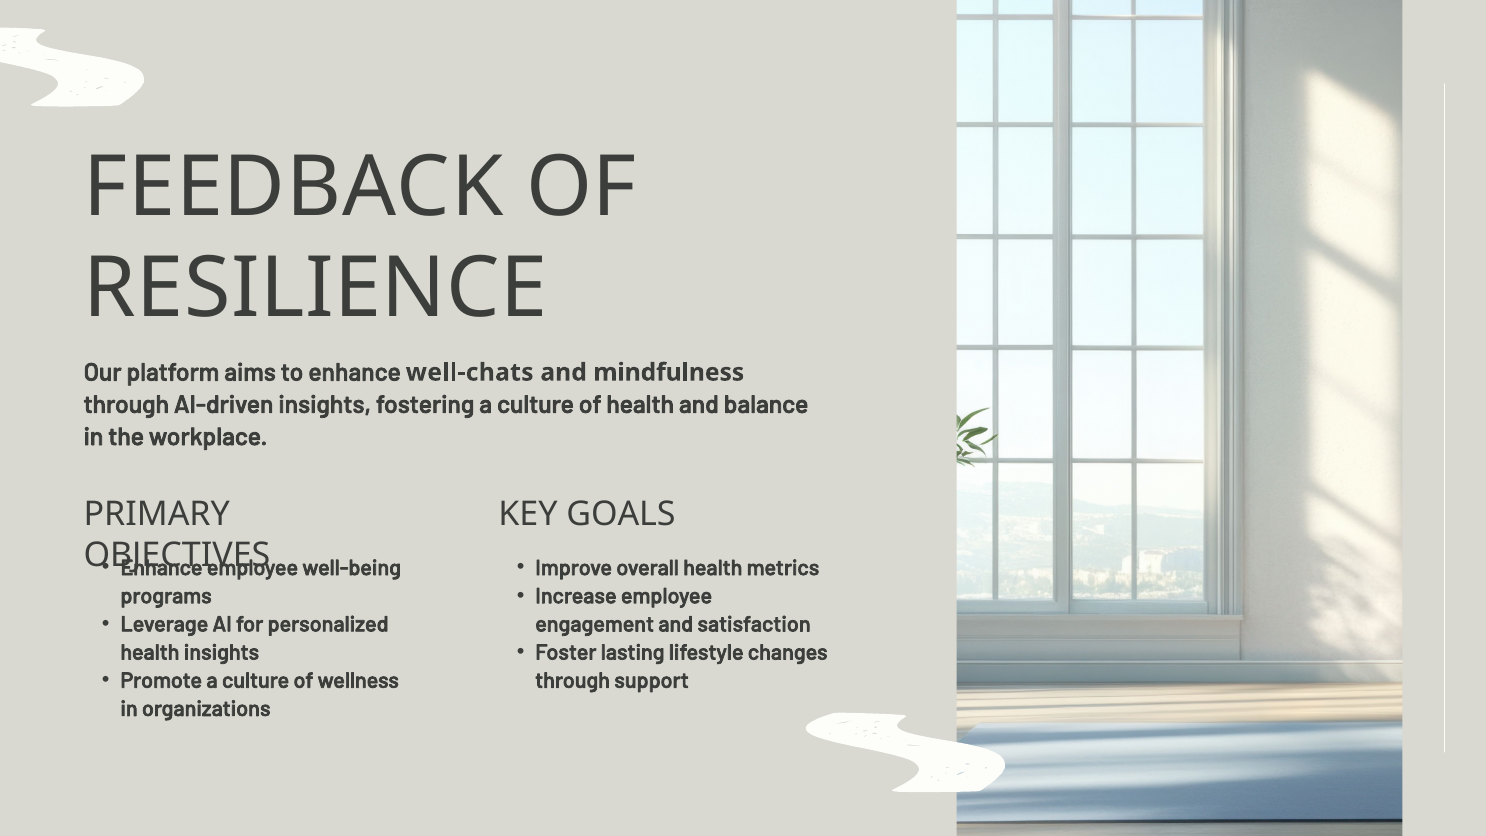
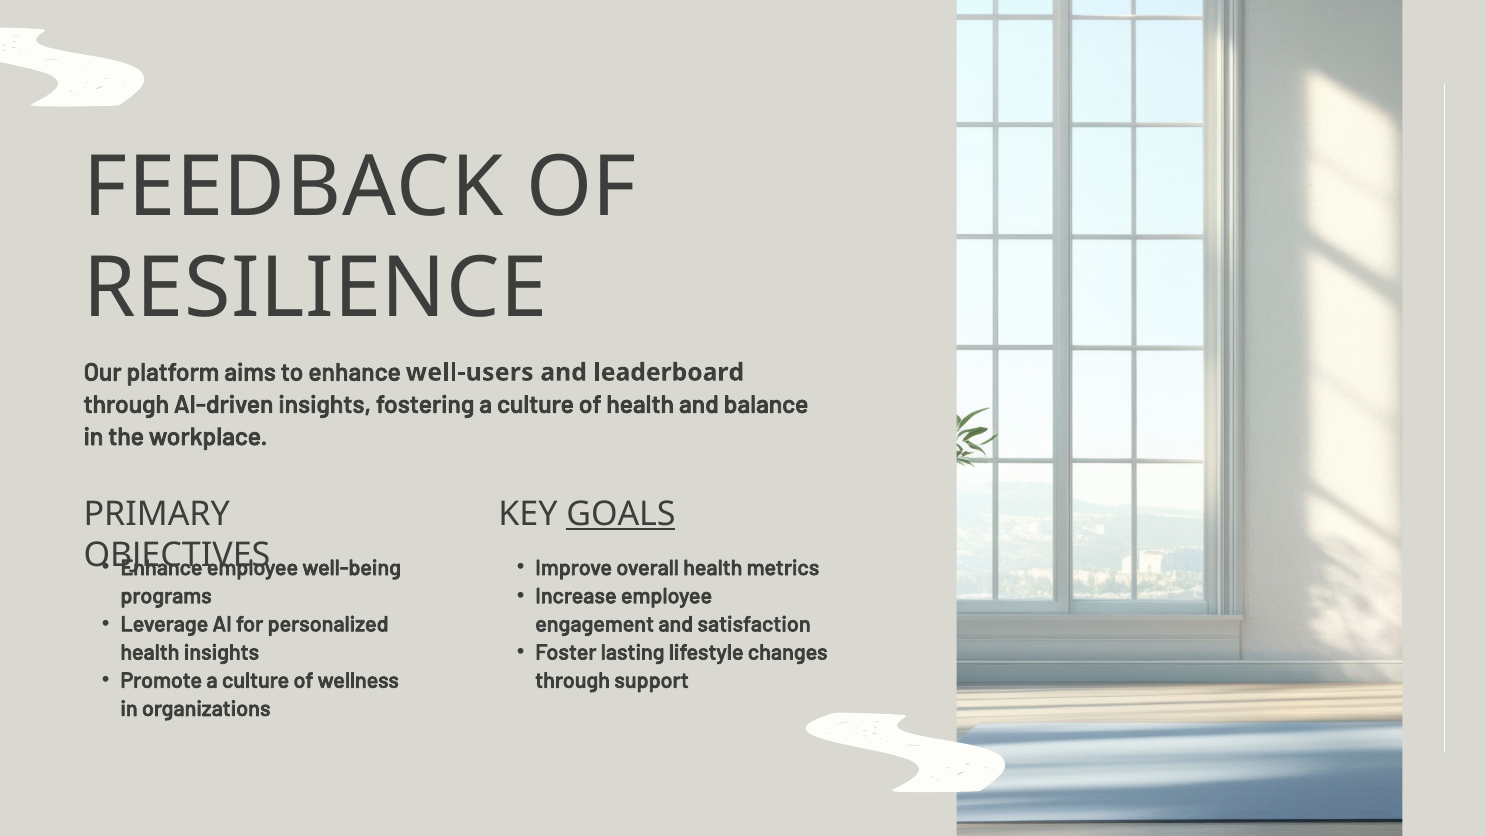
well-chats: well-chats -> well-users
mindfulness: mindfulness -> leaderboard
GOALS underline: none -> present
